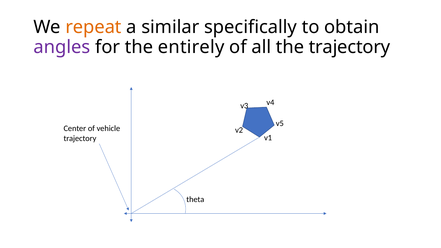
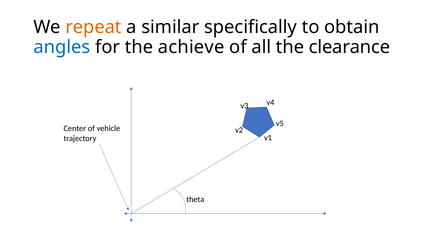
angles colour: purple -> blue
entirely: entirely -> achieve
the trajectory: trajectory -> clearance
